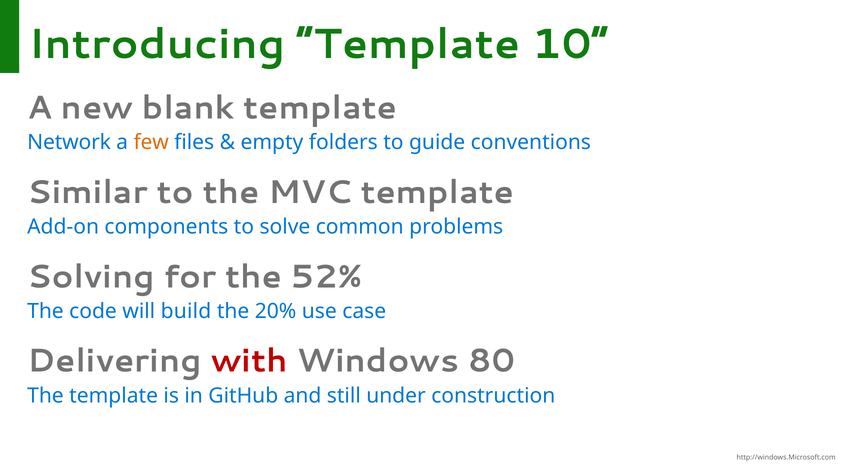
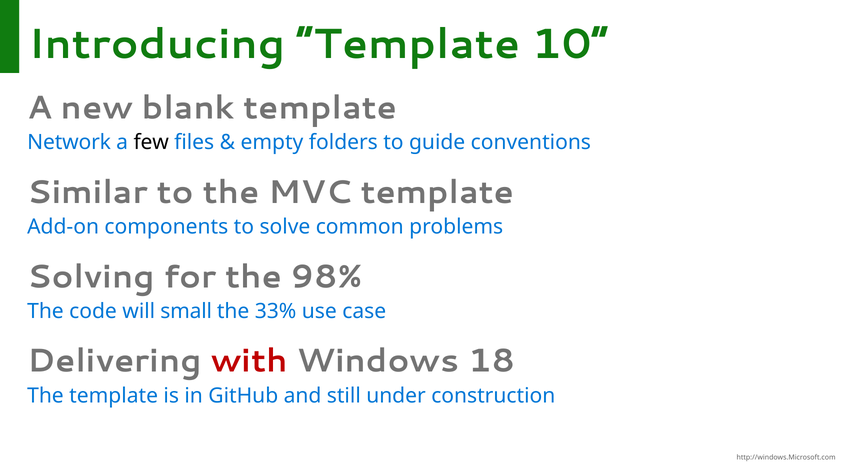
few colour: orange -> black
52%: 52% -> 98%
build: build -> small
20%: 20% -> 33%
80: 80 -> 18
